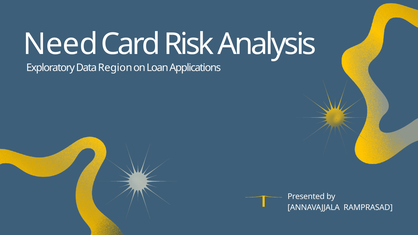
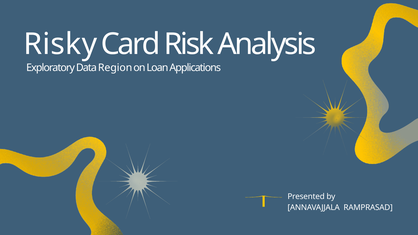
Need: Need -> Risky
